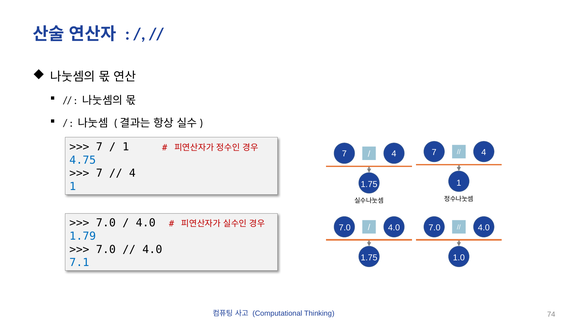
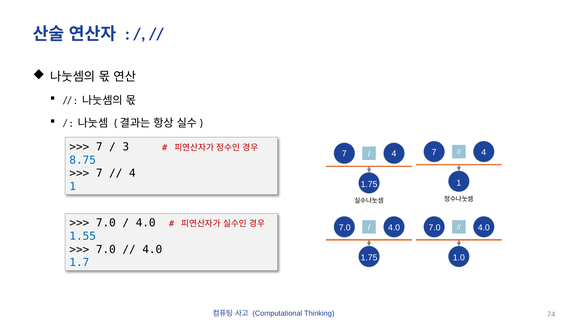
1 at (126, 147): 1 -> 3
4.75: 4.75 -> 8.75
1.79: 1.79 -> 1.55
7.1: 7.1 -> 1.7
